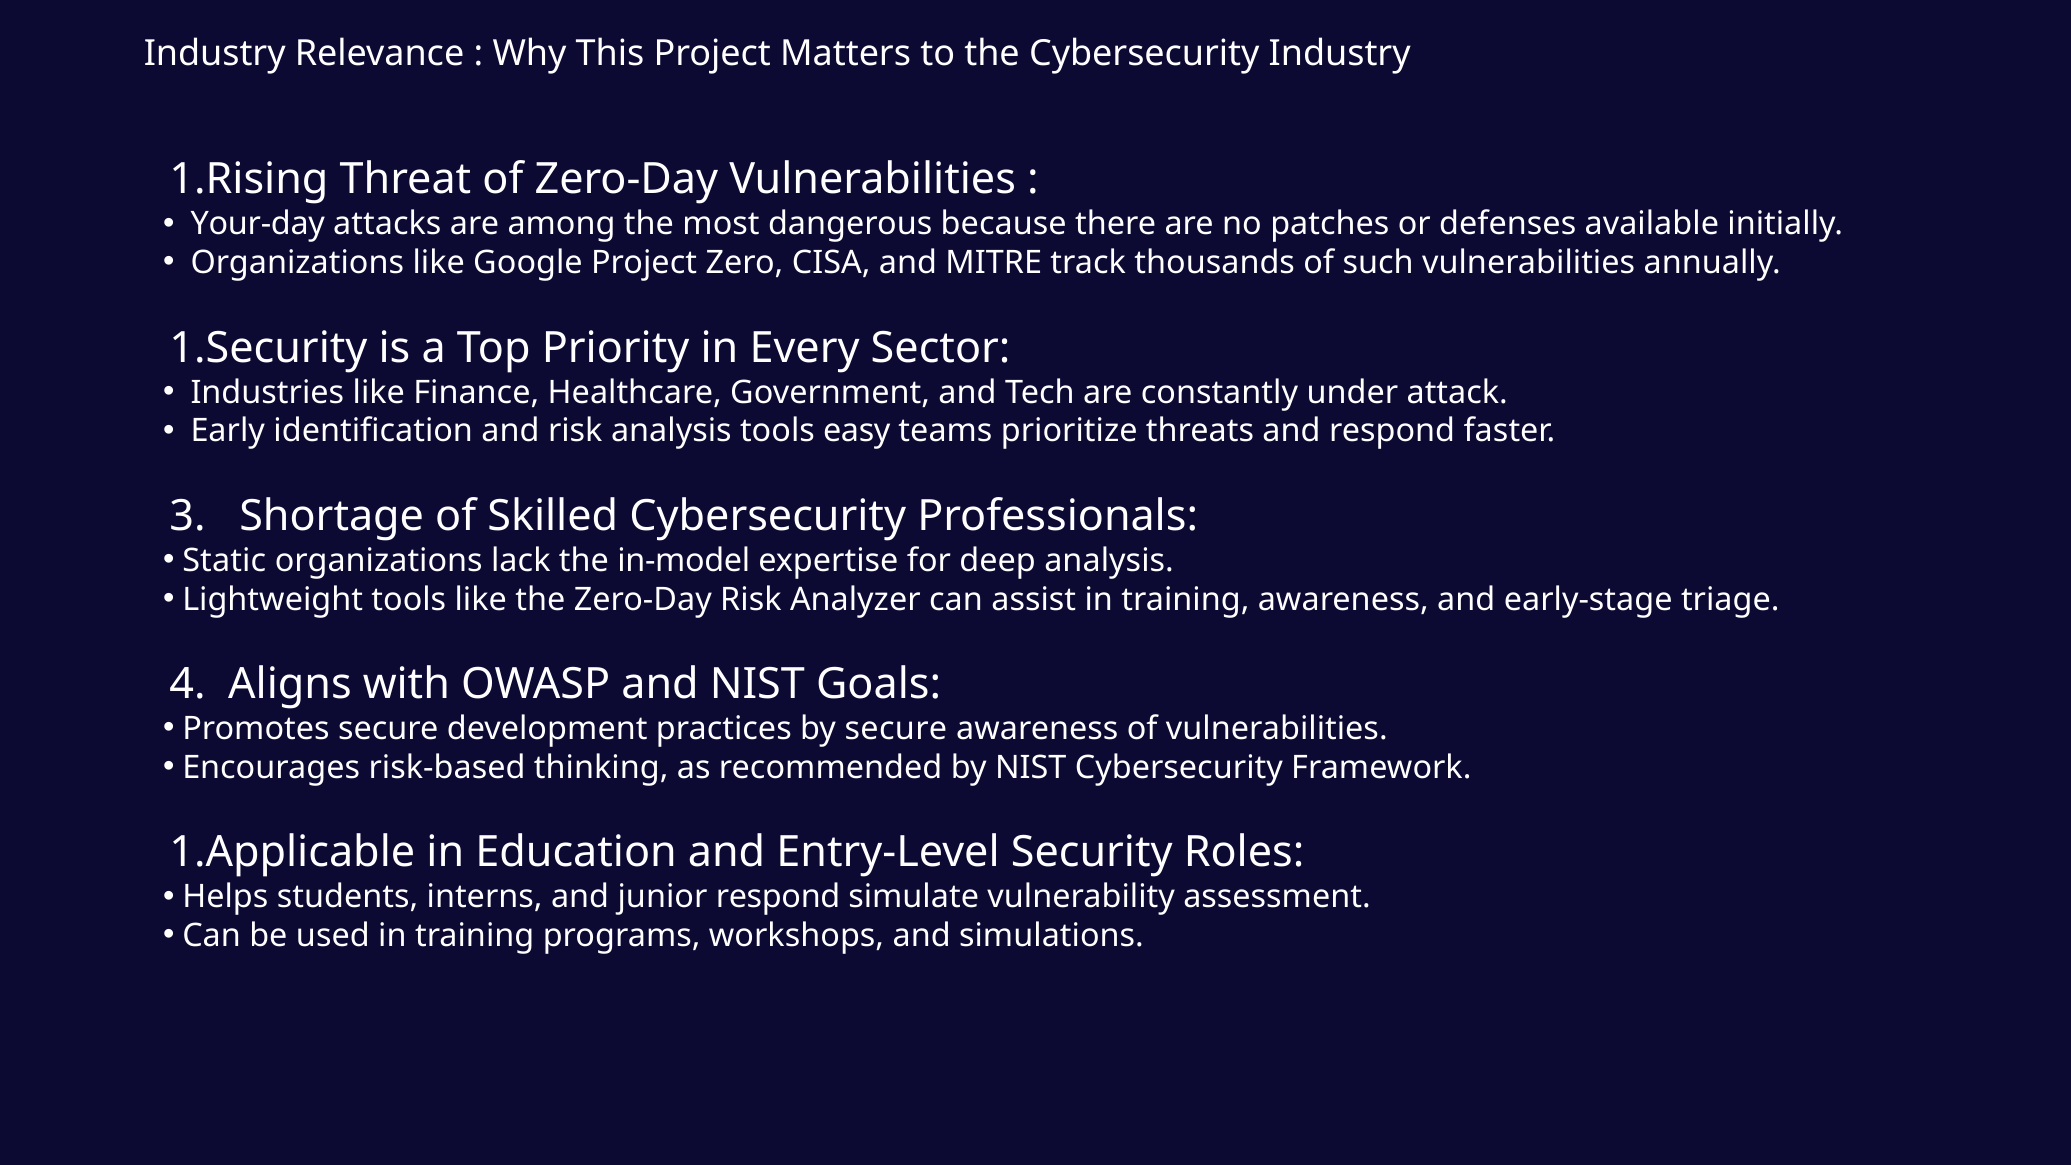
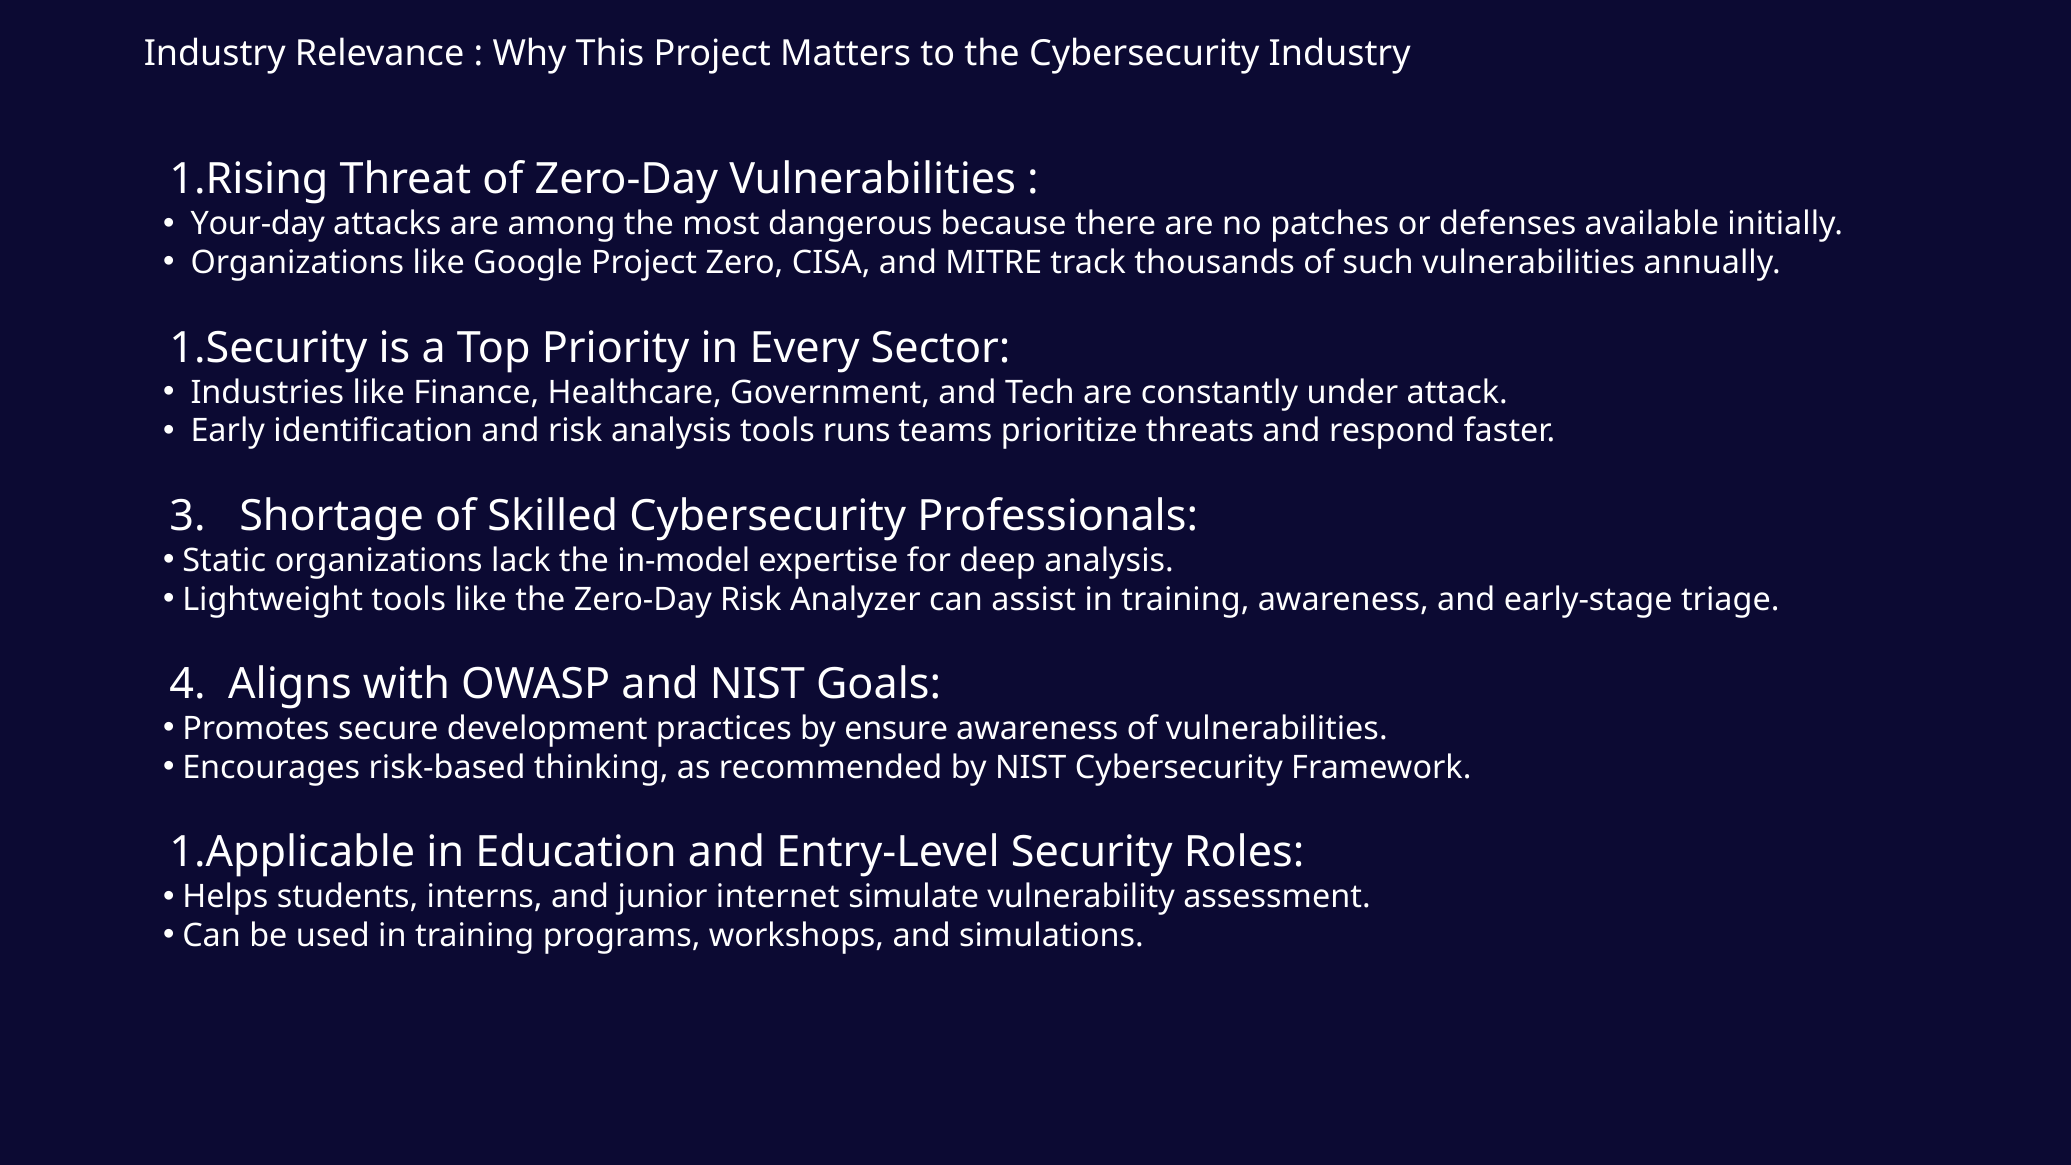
easy: easy -> runs
by secure: secure -> ensure
junior respond: respond -> internet
